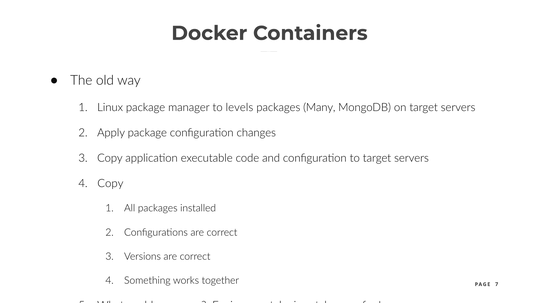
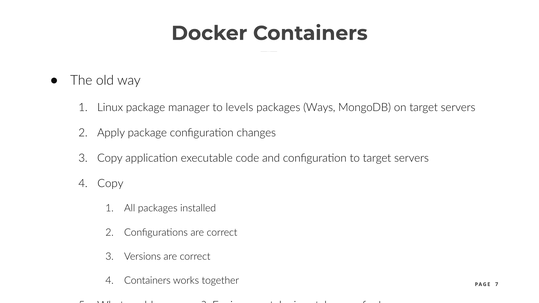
packages Many: Many -> Ways
Something at (147, 281): Something -> Containers
